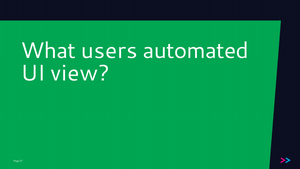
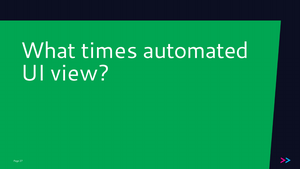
users: users -> times
